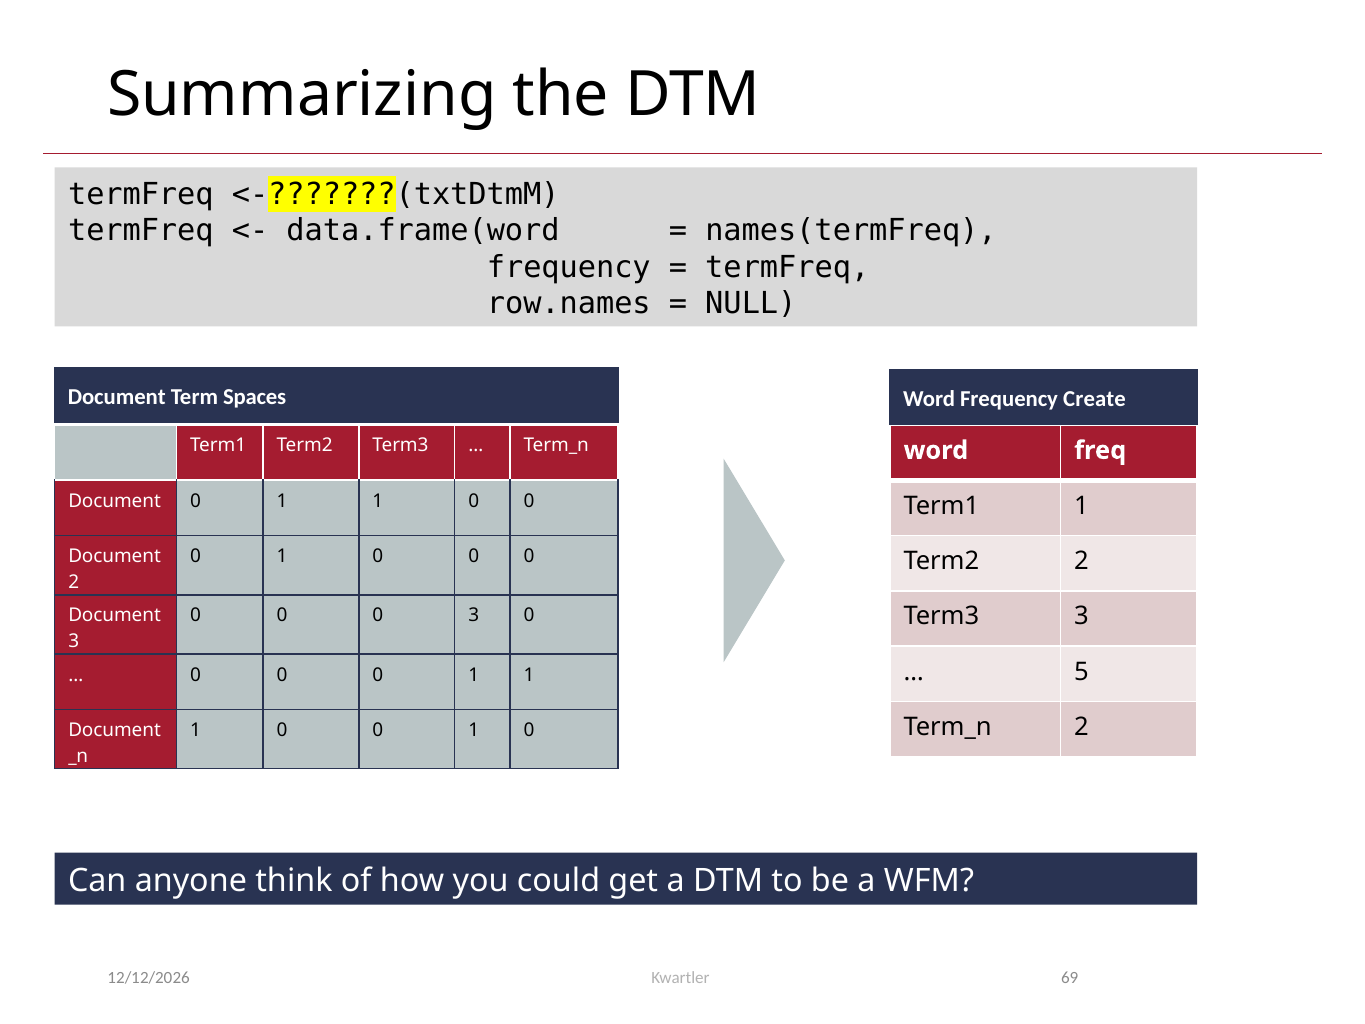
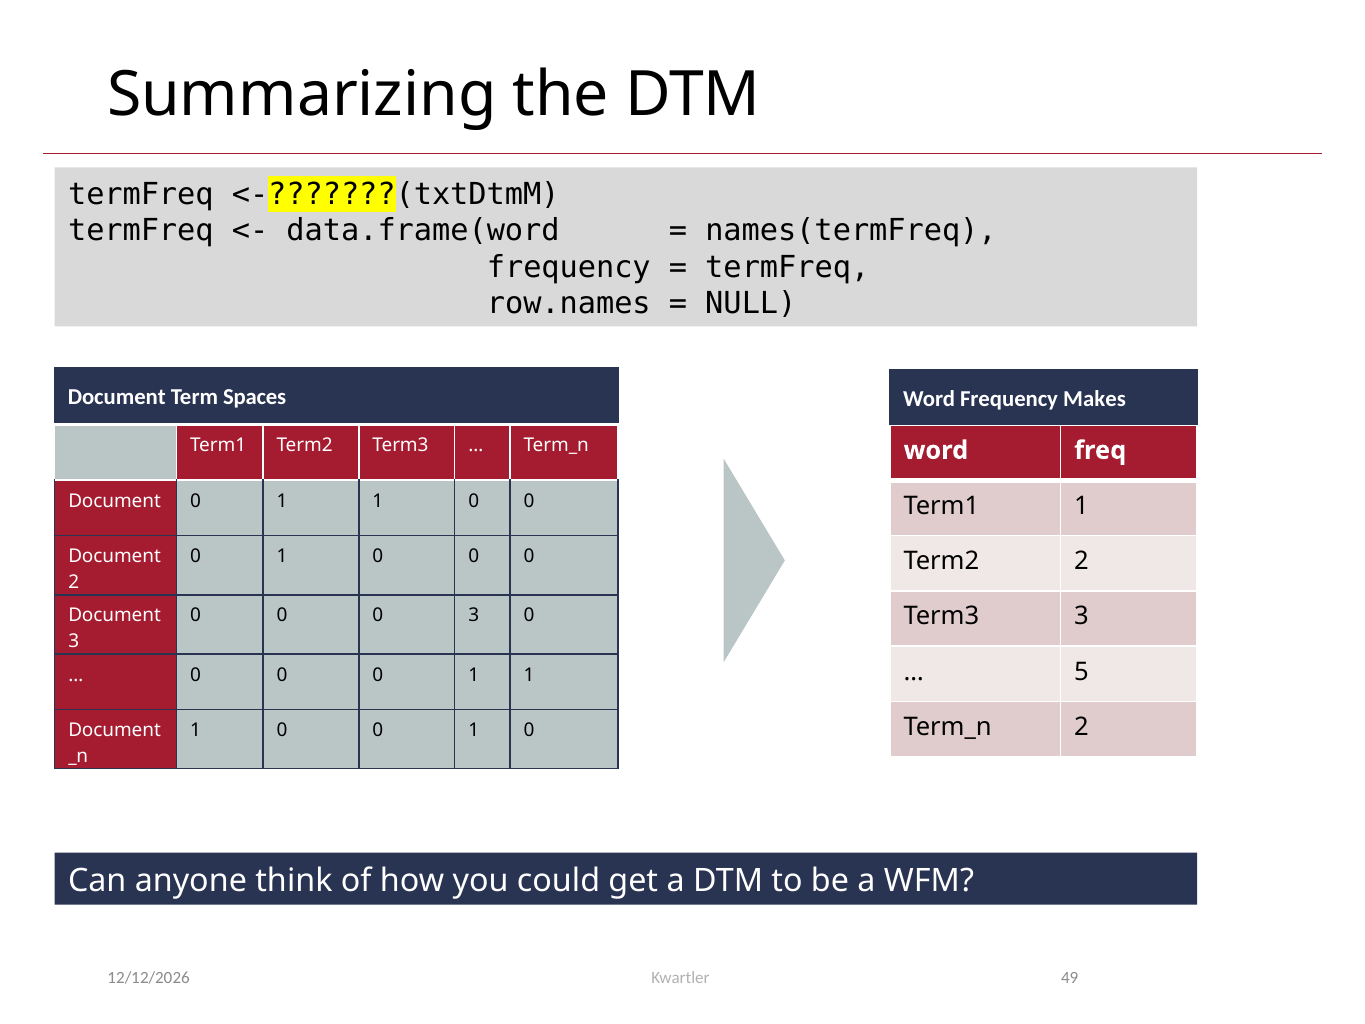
Create: Create -> Makes
69: 69 -> 49
